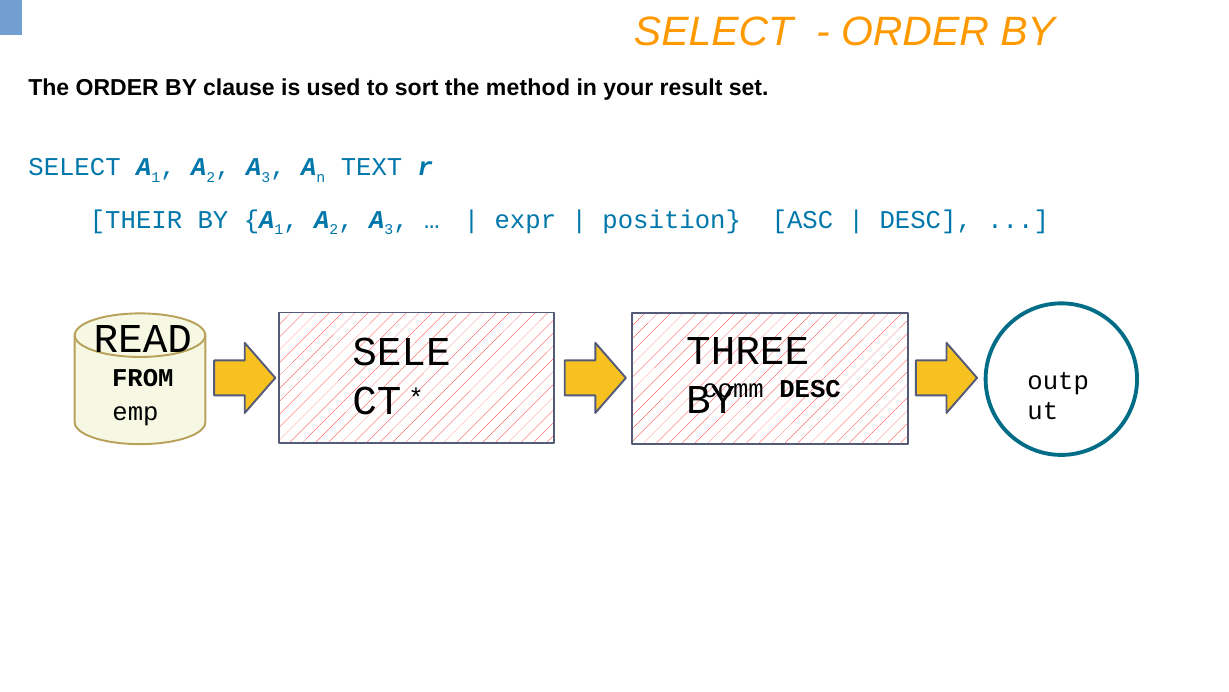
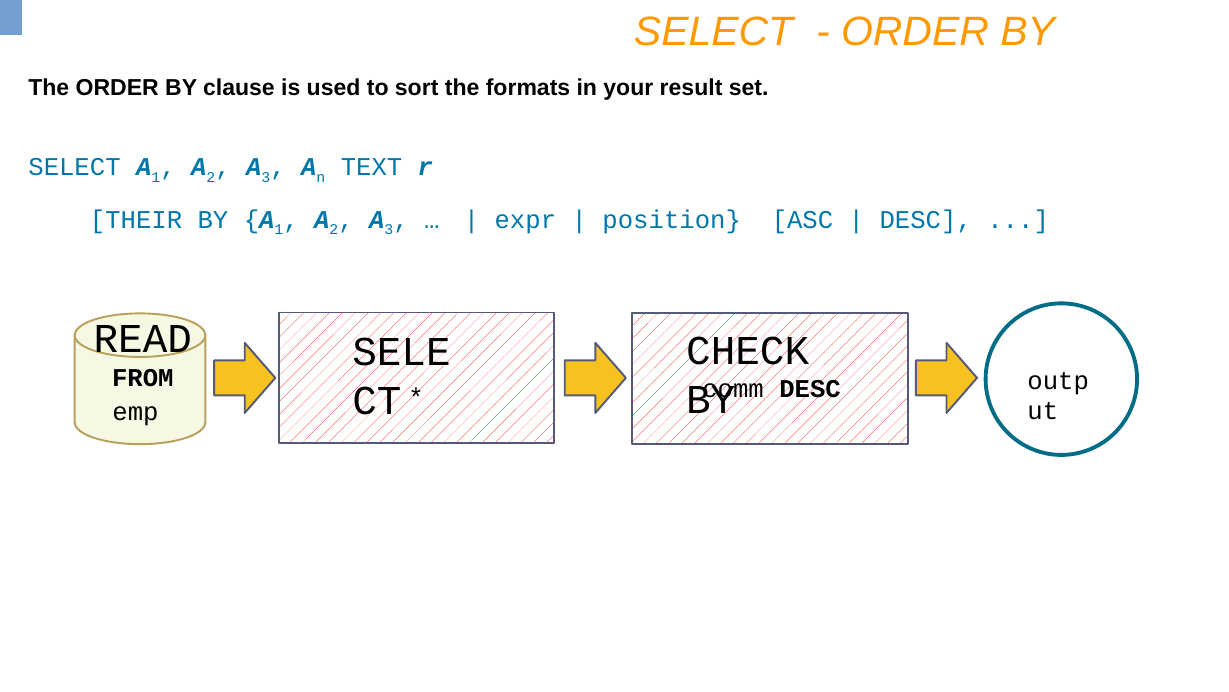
method: method -> formats
THREE: THREE -> CHECK
